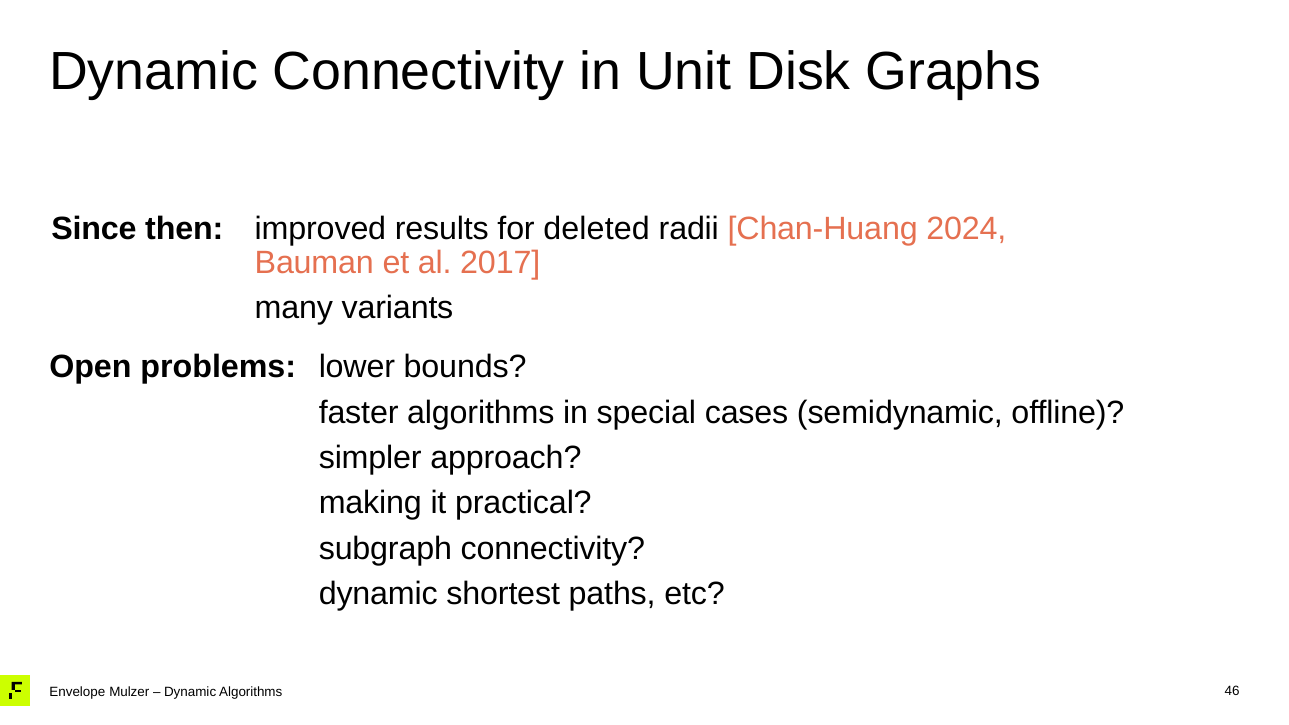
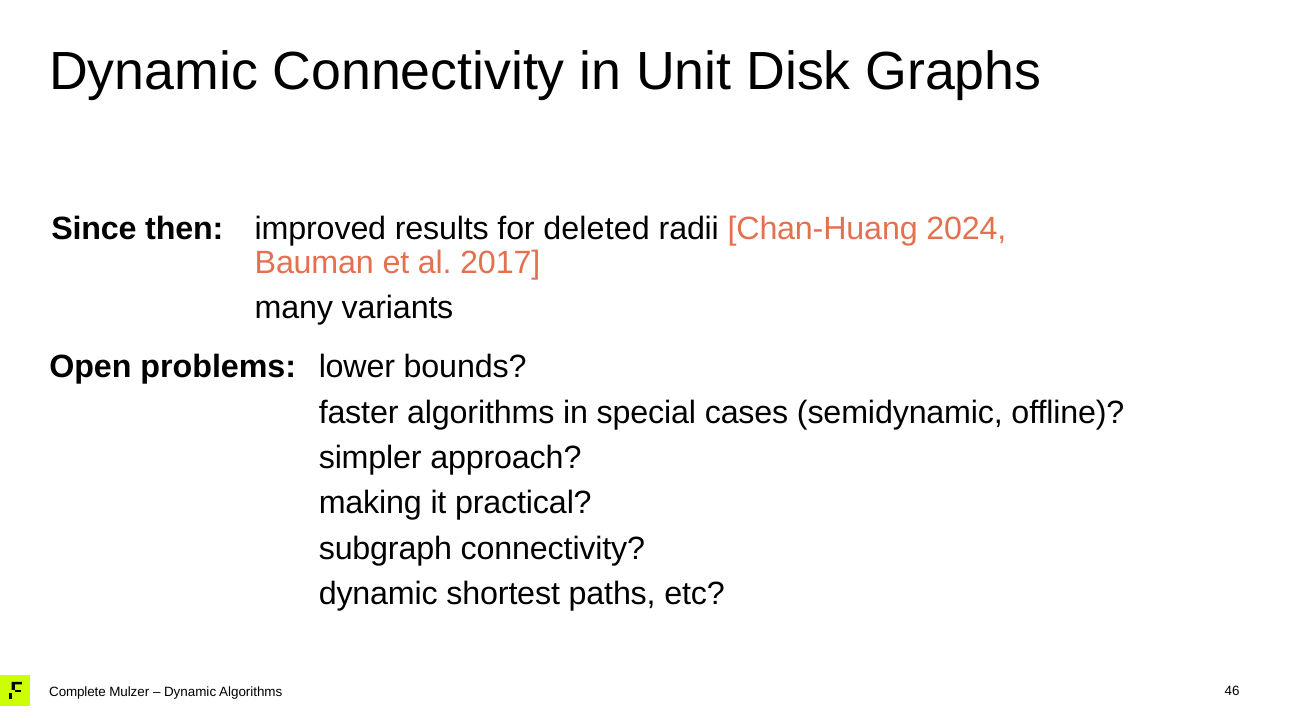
Envelope: Envelope -> Complete
